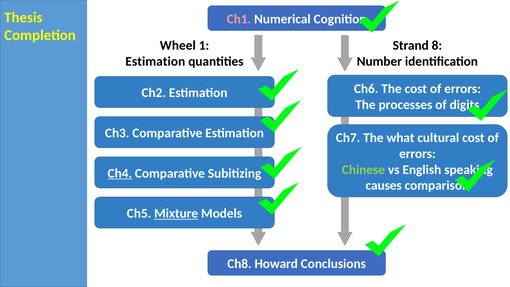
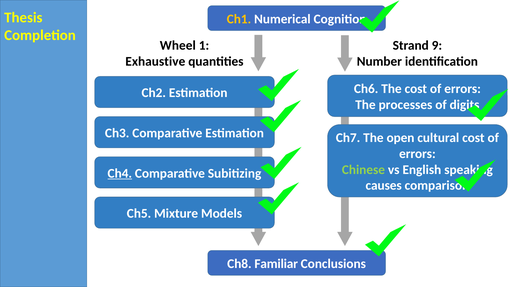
Ch1 colour: pink -> yellow
8: 8 -> 9
Estimation at (155, 61): Estimation -> Exhaustive
what: what -> open
Mixture underline: present -> none
Howard: Howard -> Familiar
